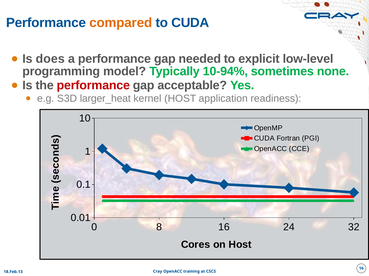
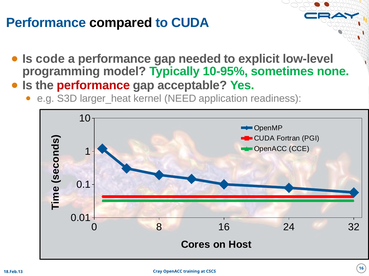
compared colour: orange -> black
does: does -> code
10-94%: 10-94% -> 10-95%
kernel HOST: HOST -> NEED
